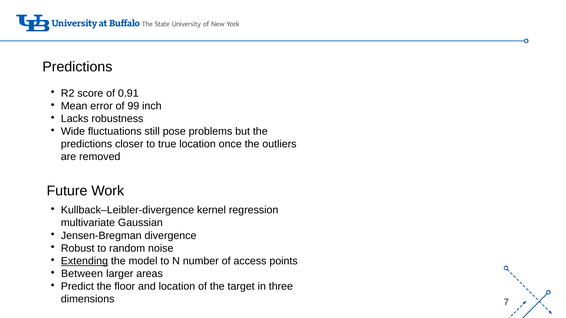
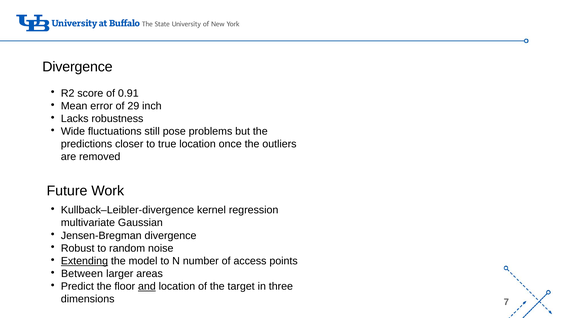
Predictions at (77, 67): Predictions -> Divergence
99: 99 -> 29
and underline: none -> present
